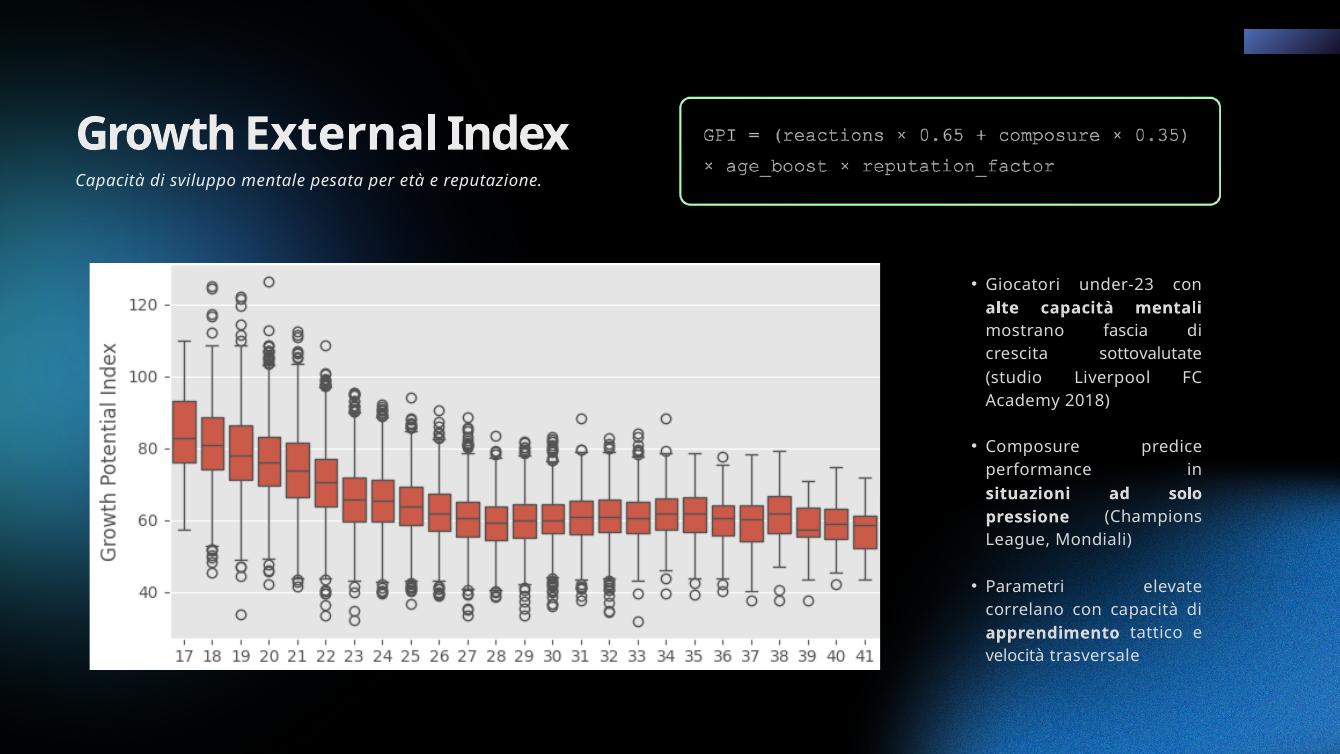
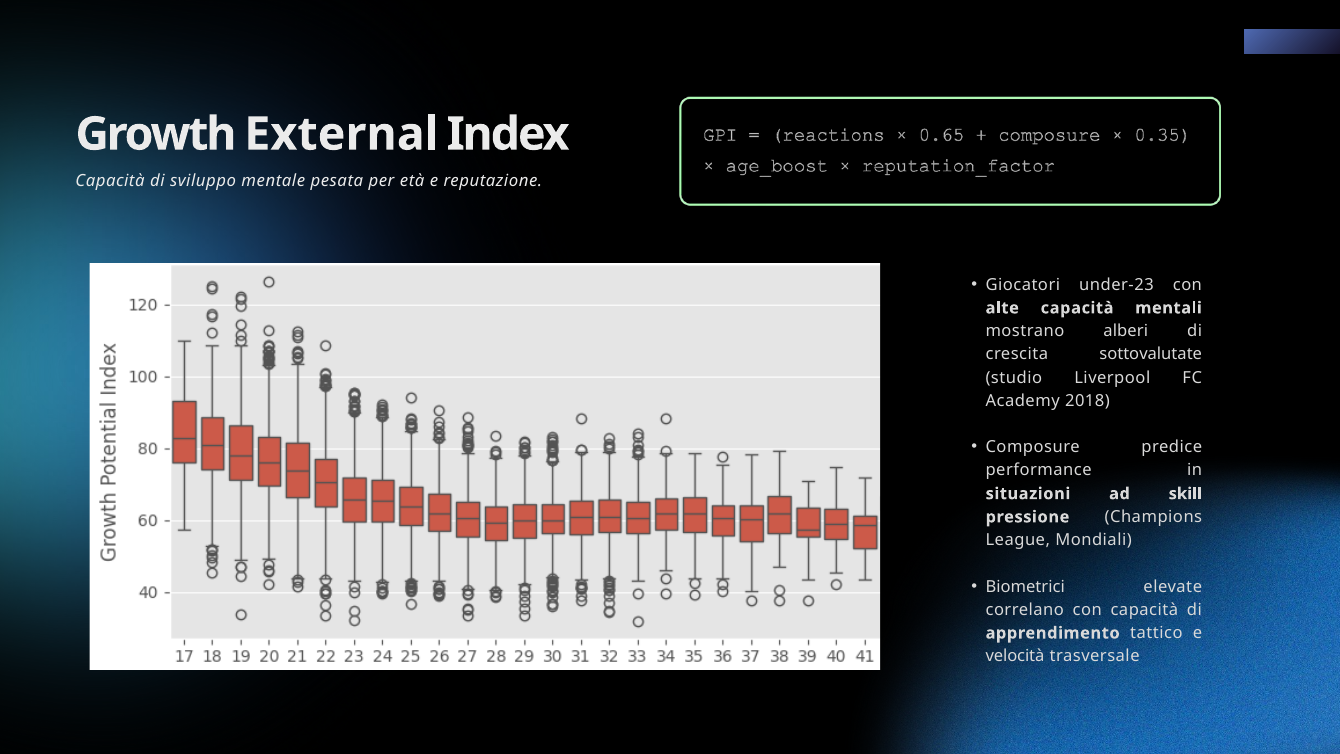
fascia: fascia -> alberi
solo: solo -> skill
Parametri: Parametri -> Biometrici
